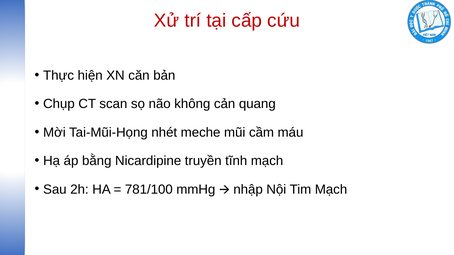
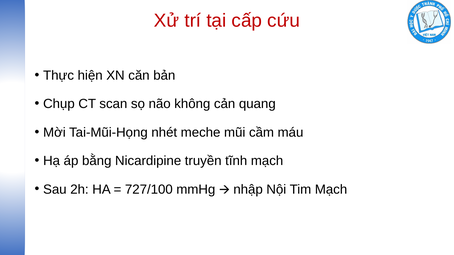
781/100: 781/100 -> 727/100
